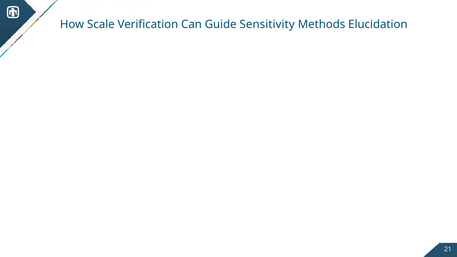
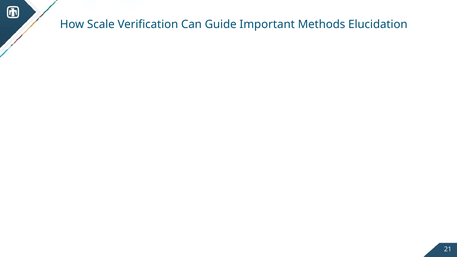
Sensitivity: Sensitivity -> Important
